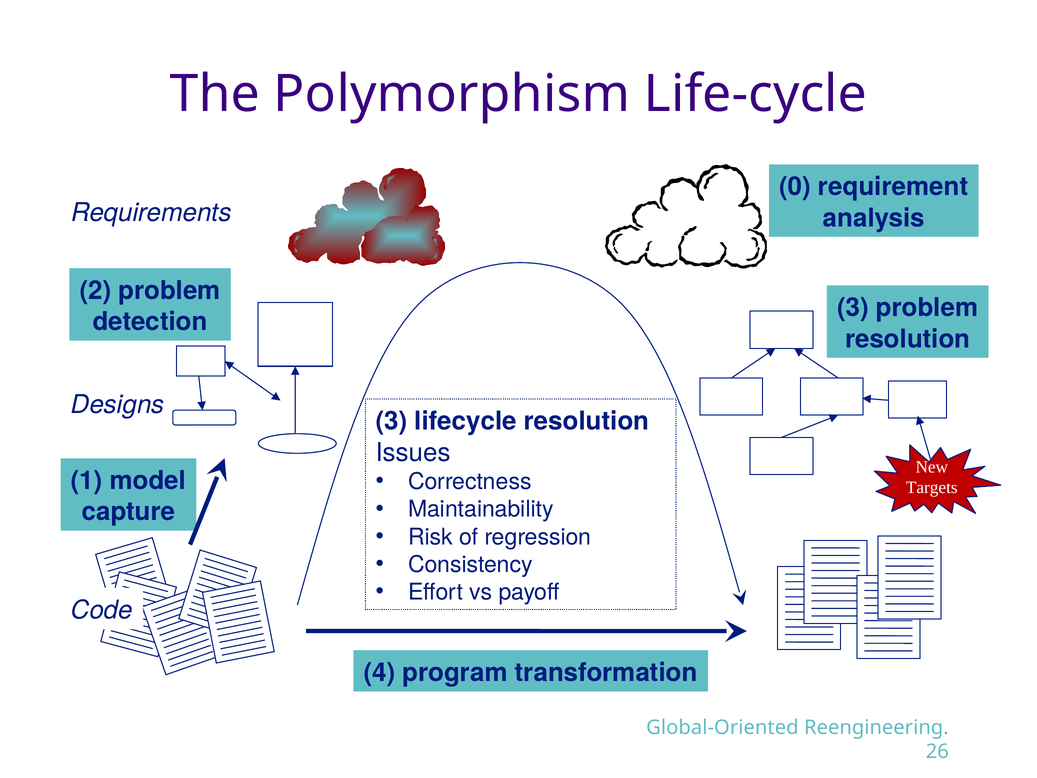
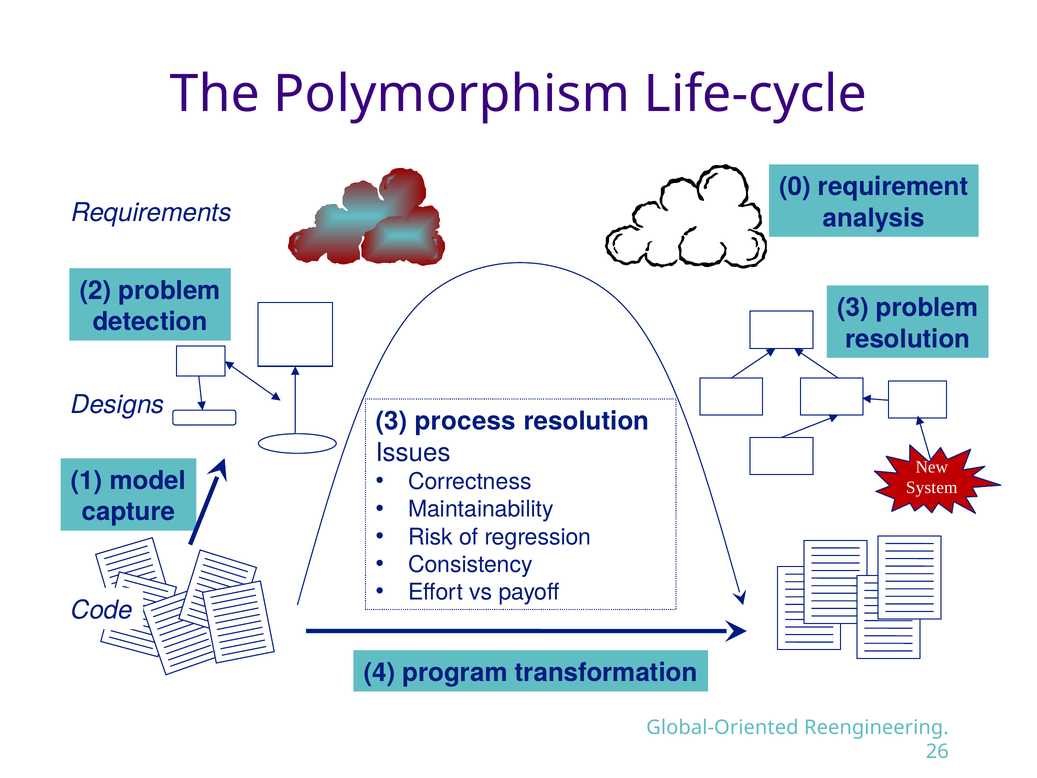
lifecycle: lifecycle -> process
Targets: Targets -> System
